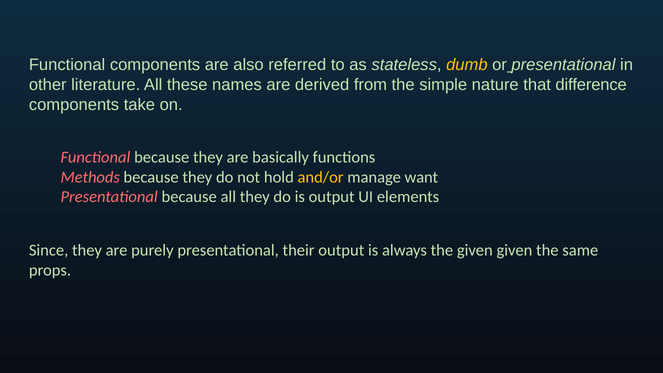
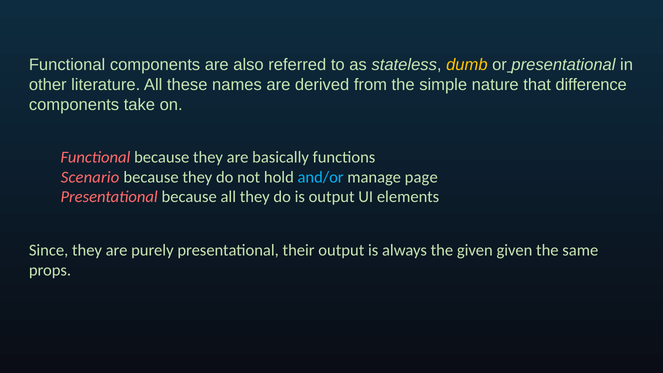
Methods: Methods -> Scenario
and/or colour: yellow -> light blue
want: want -> page
